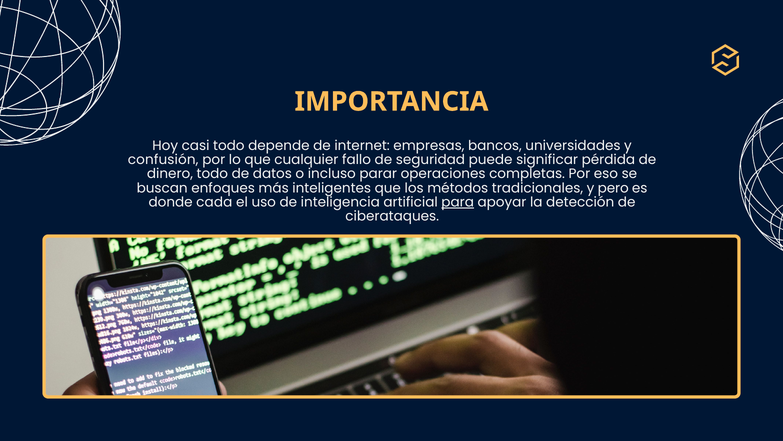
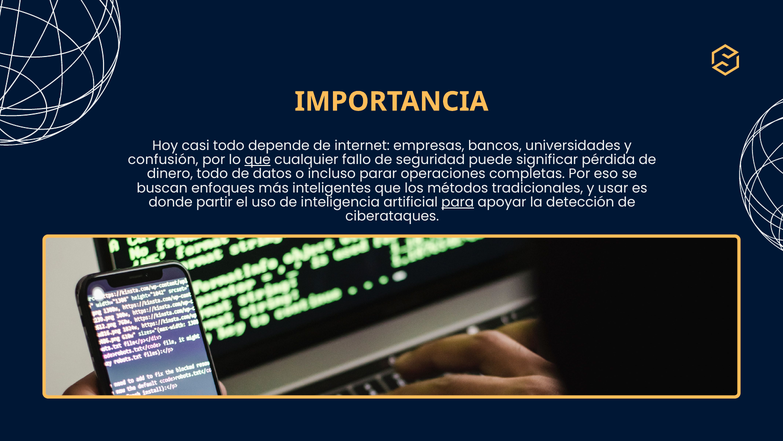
que at (258, 160) underline: none -> present
pero: pero -> usar
cada: cada -> partir
